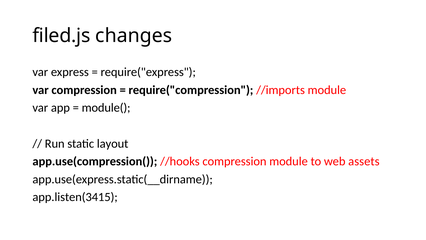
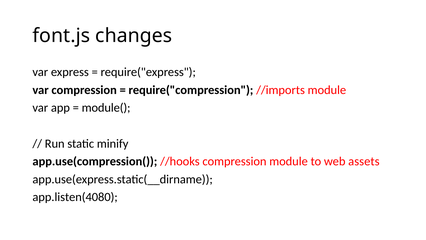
filed.js: filed.js -> font.js
layout: layout -> minify
app.listen(3415: app.listen(3415 -> app.listen(4080
